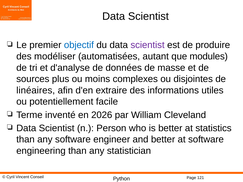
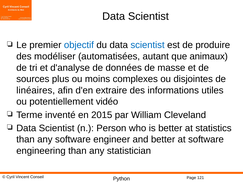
scientist at (148, 45) colour: purple -> blue
modules: modules -> animaux
facile: facile -> vidéo
2026: 2026 -> 2015
